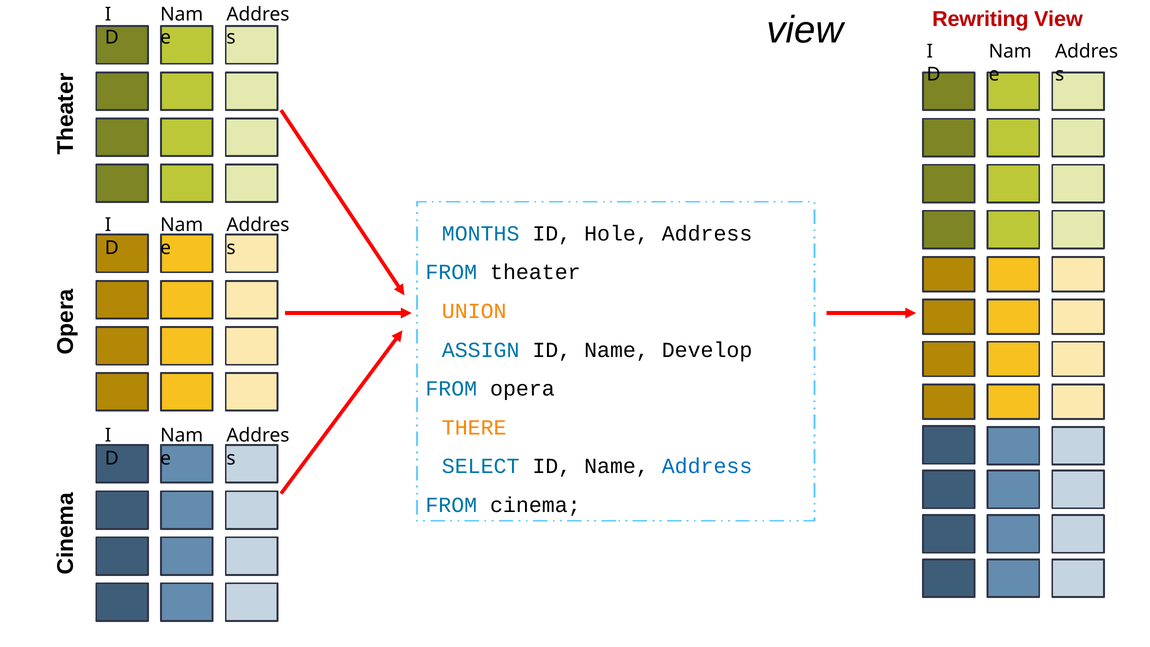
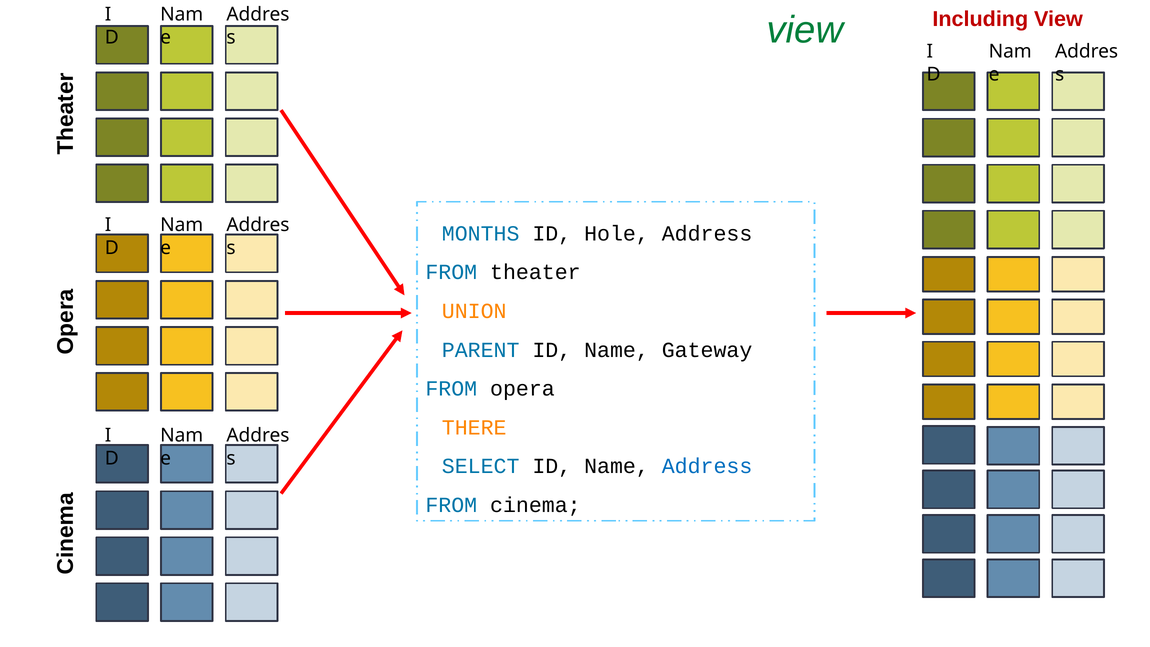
Rewriting: Rewriting -> Including
view at (805, 30) colour: black -> green
ASSIGN: ASSIGN -> PARENT
Develop: Develop -> Gateway
